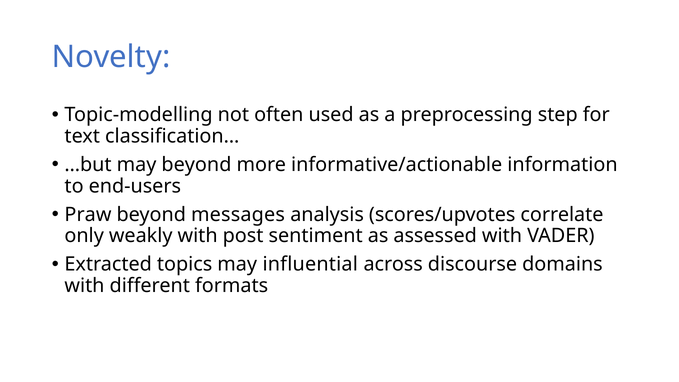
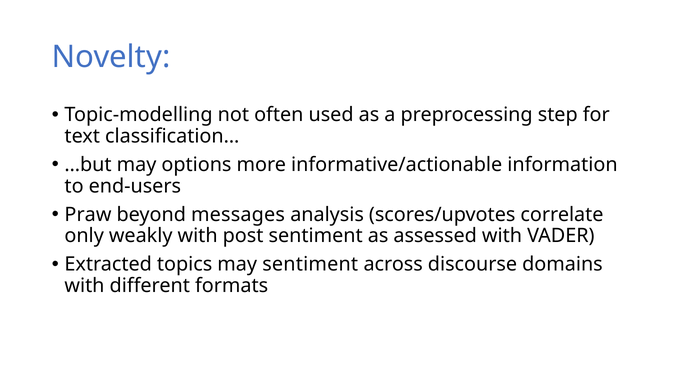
may beyond: beyond -> options
may influential: influential -> sentiment
